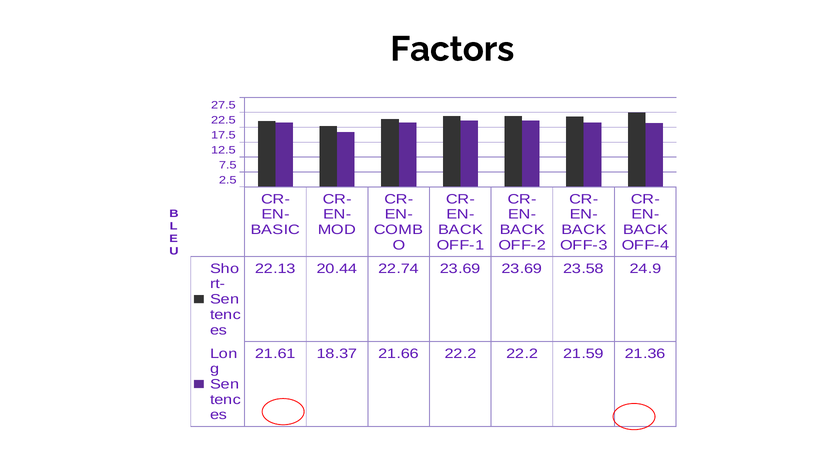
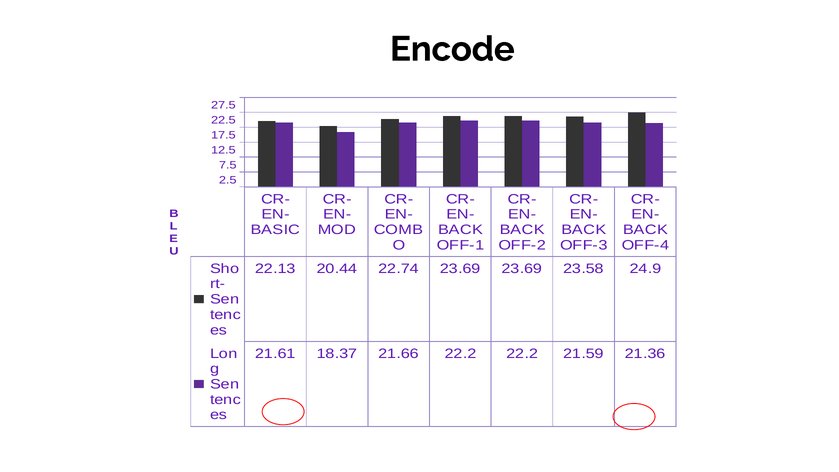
Factors: Factors -> Encode
